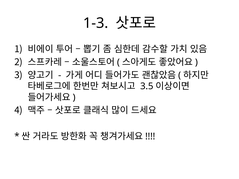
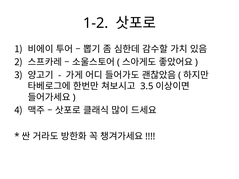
1-3: 1-3 -> 1-2
